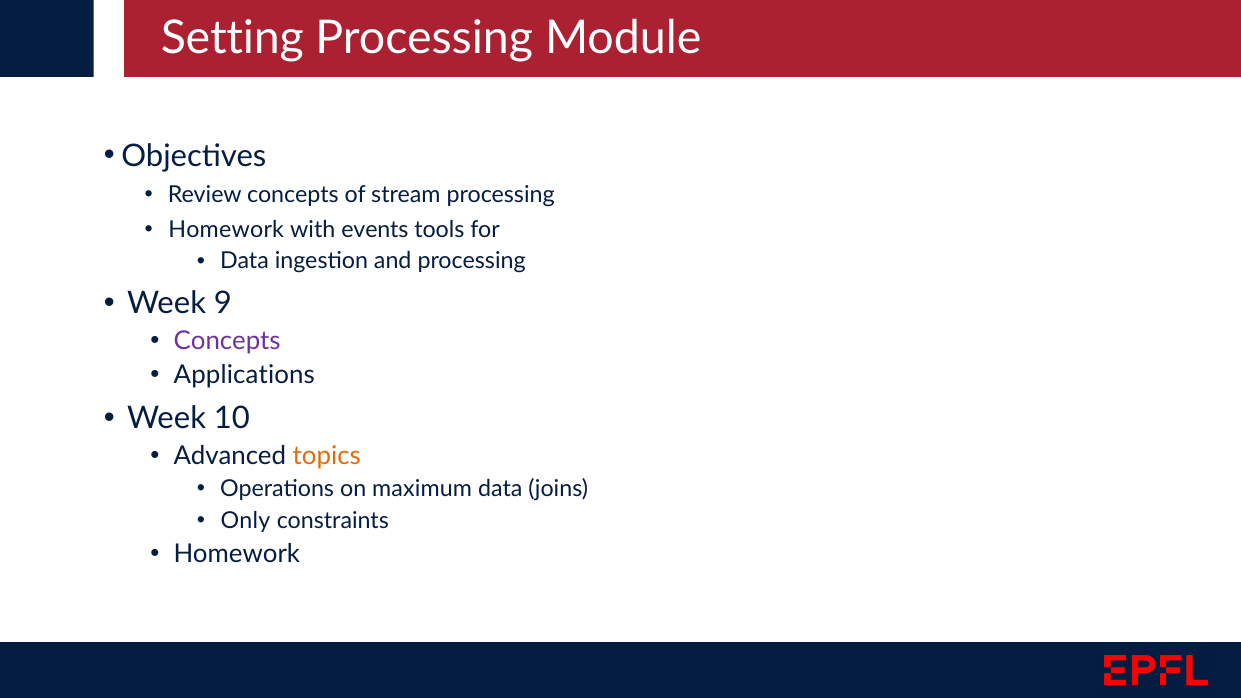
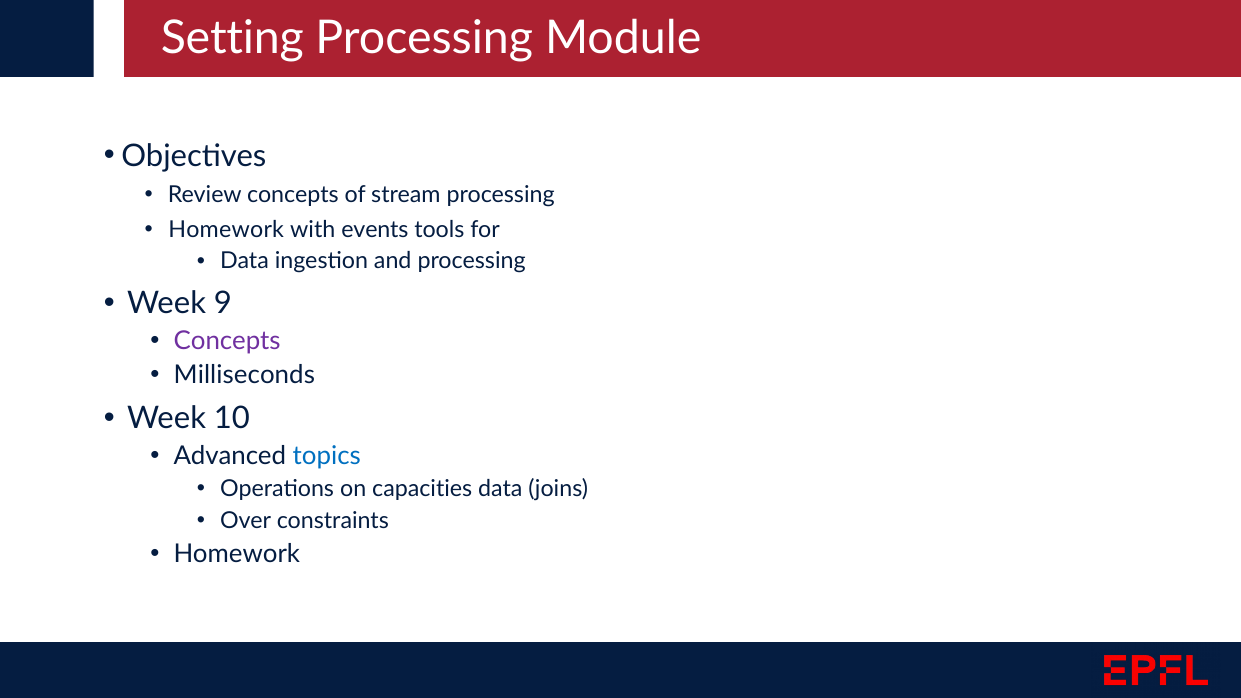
Applications: Applications -> Milliseconds
topics colour: orange -> blue
maximum: maximum -> capacities
Only: Only -> Over
